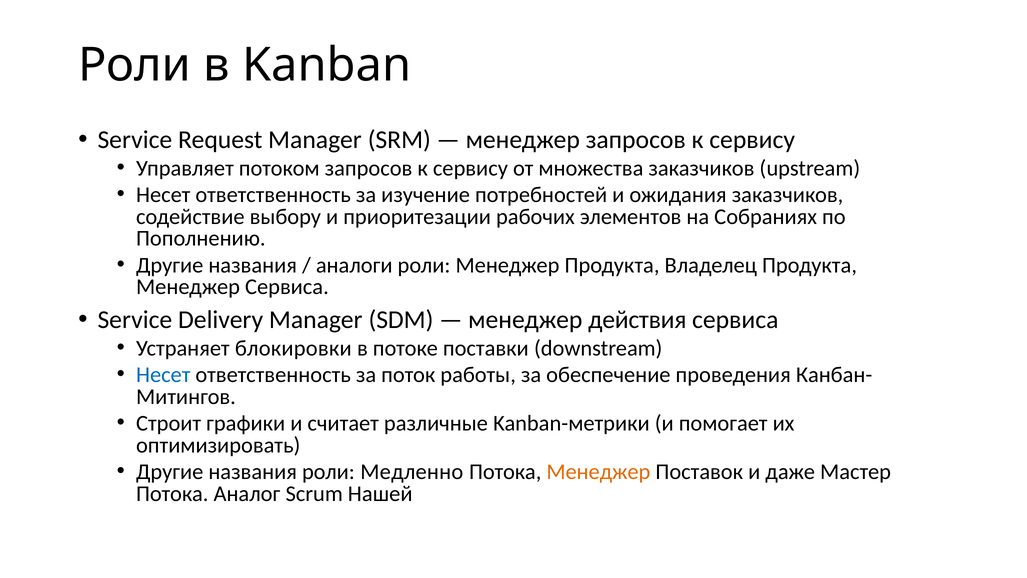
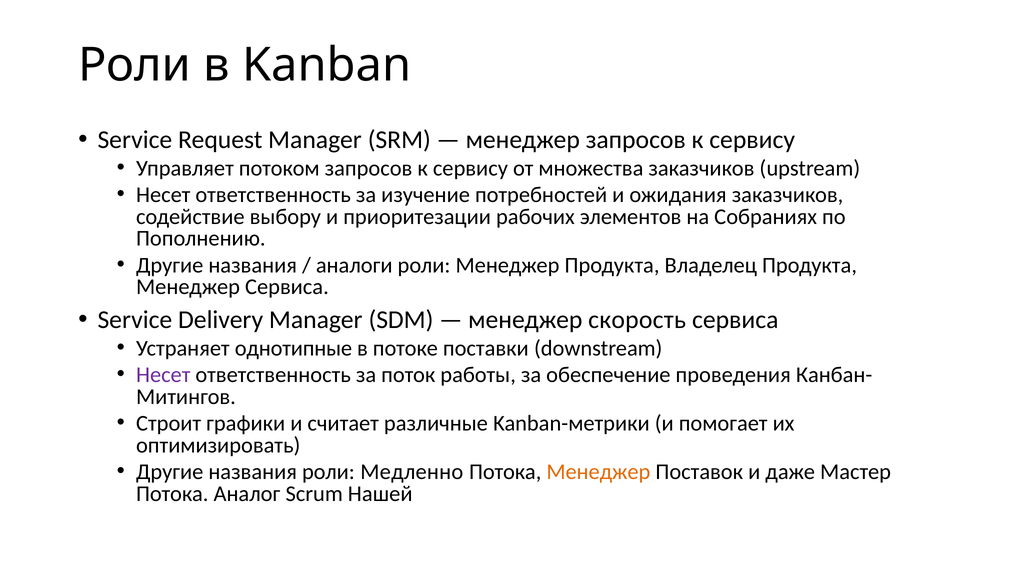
действия: действия -> скорость
блокировки: блокировки -> однотипные
Несет at (163, 375) colour: blue -> purple
